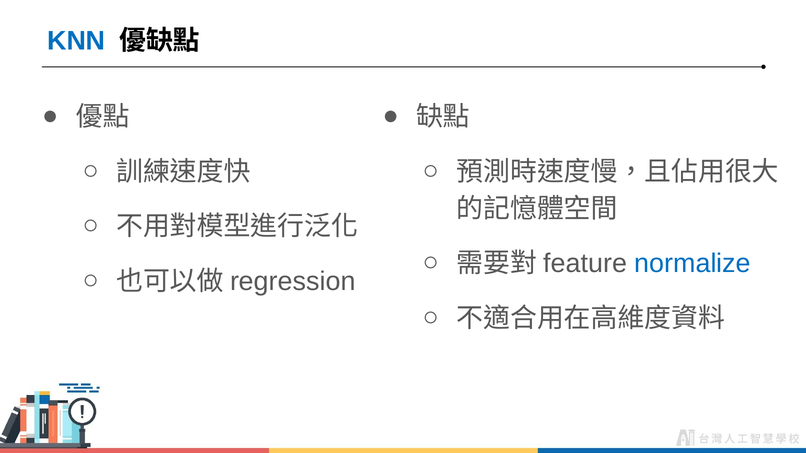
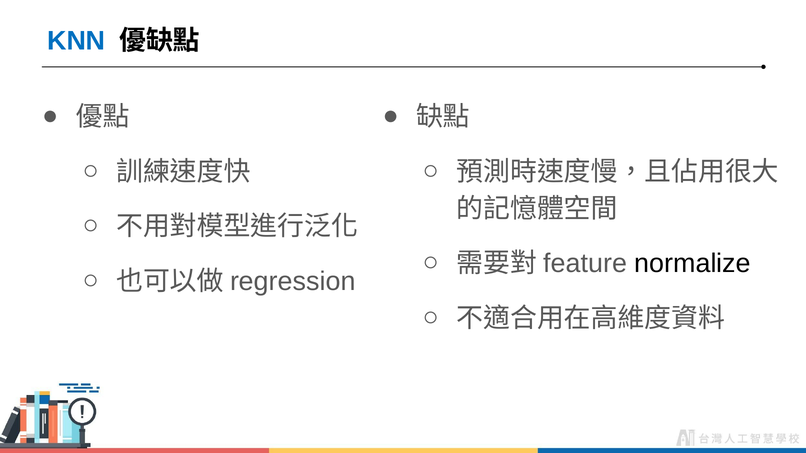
normalize colour: blue -> black
